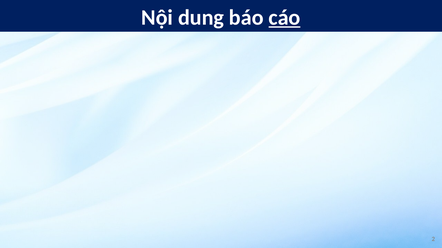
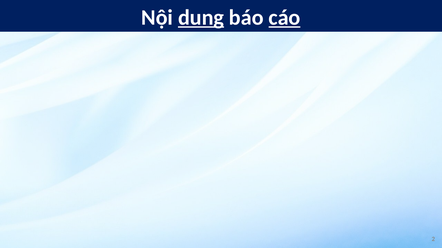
dung underline: none -> present
